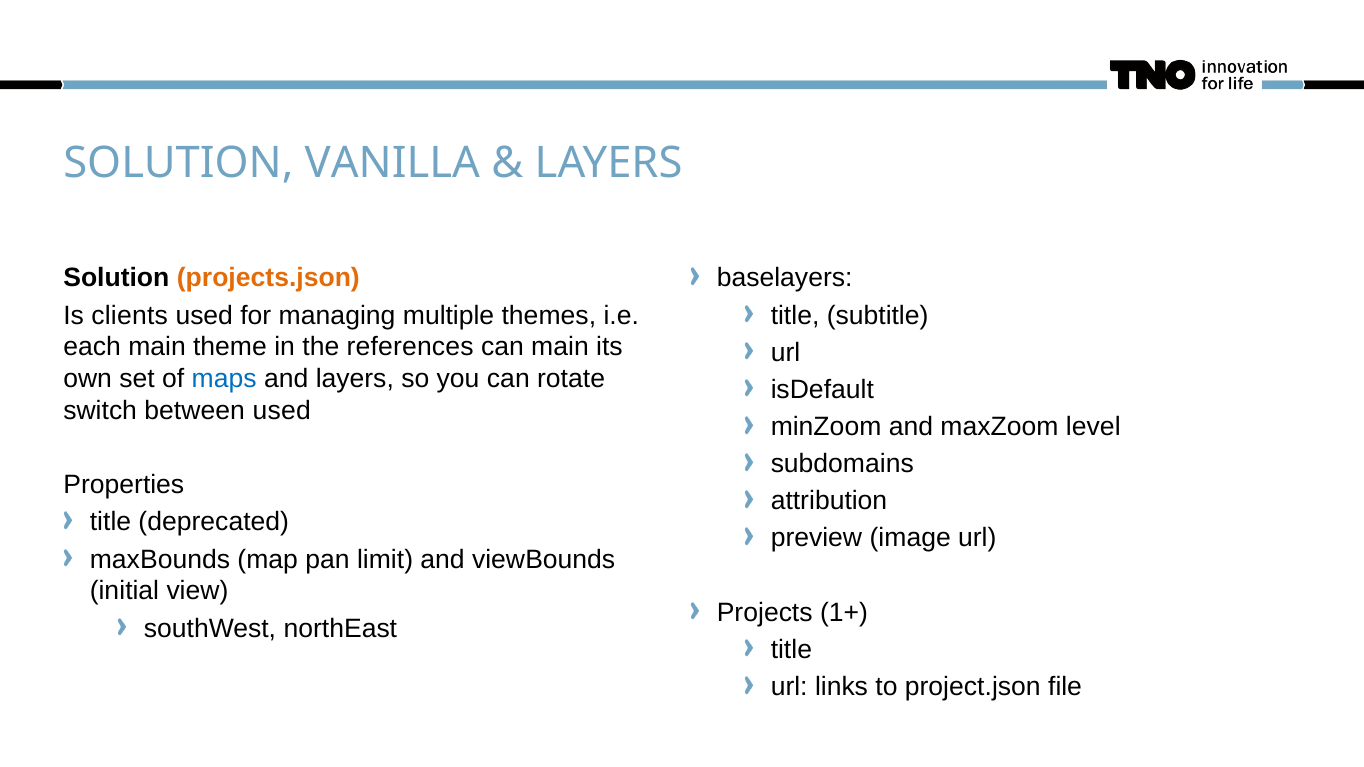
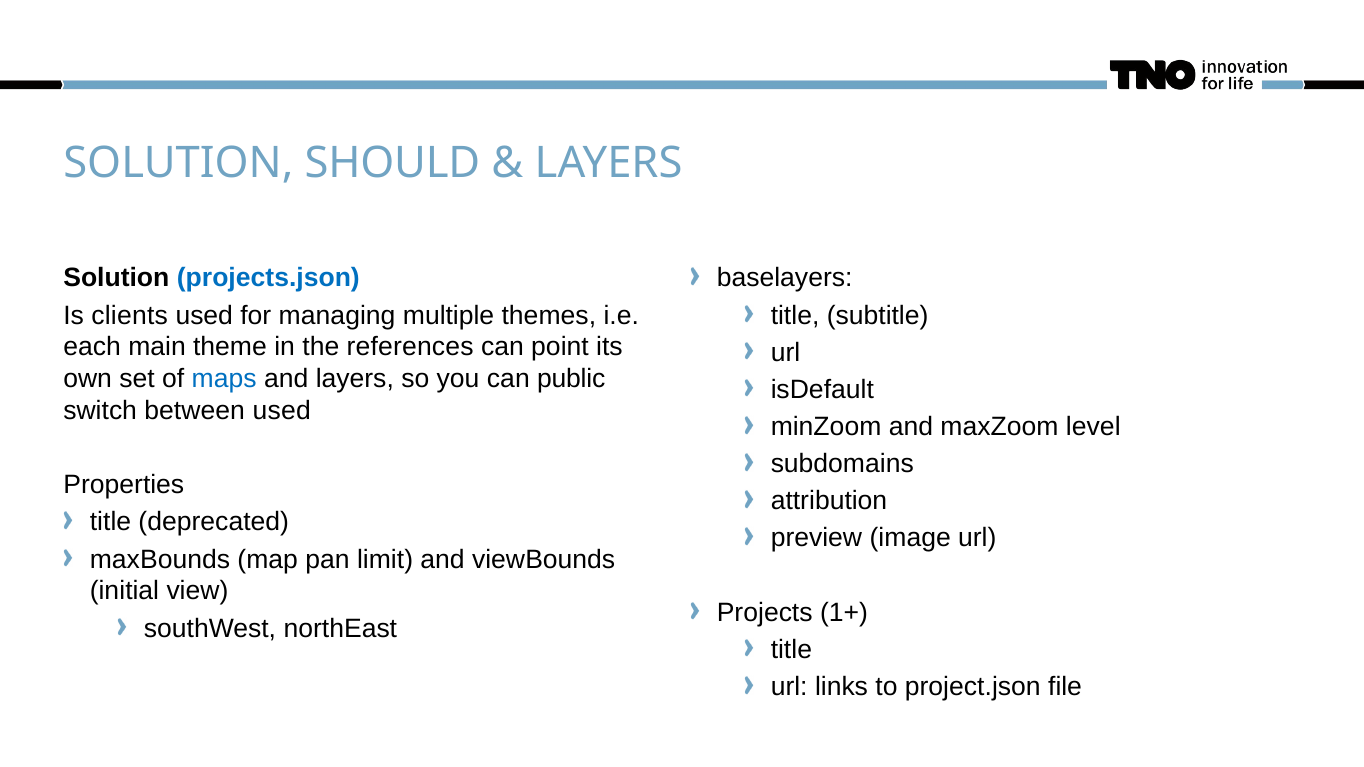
VANILLA: VANILLA -> SHOULD
projects.json colour: orange -> blue
can main: main -> point
rotate: rotate -> public
